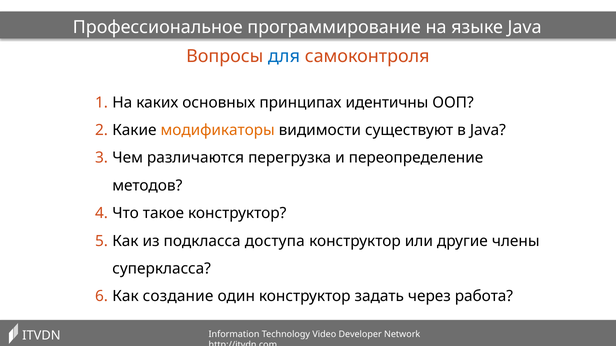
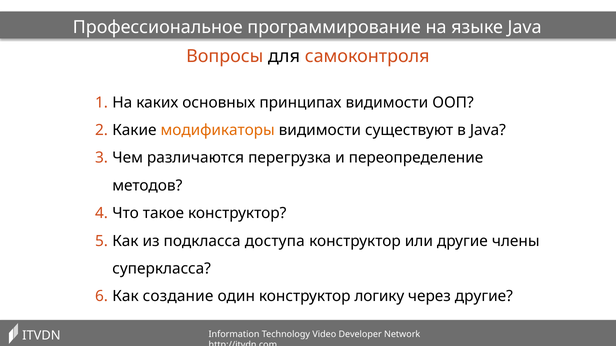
для colour: blue -> black
принципах идентичны: идентичны -> видимости
задать: задать -> логику
через работа: работа -> другие
